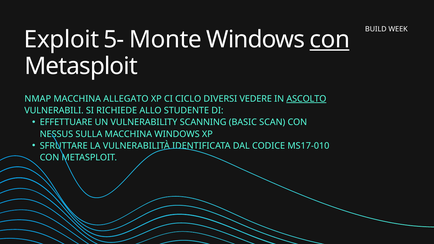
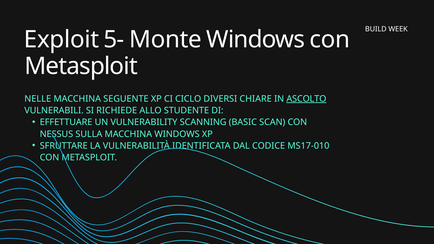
con at (330, 40) underline: present -> none
NMAP: NMAP -> NELLE
ALLEGATO: ALLEGATO -> SEGUENTE
VEDERE: VEDERE -> CHIARE
